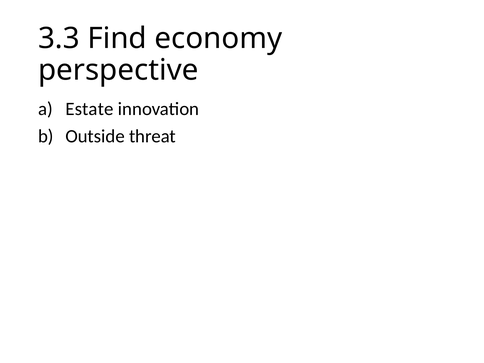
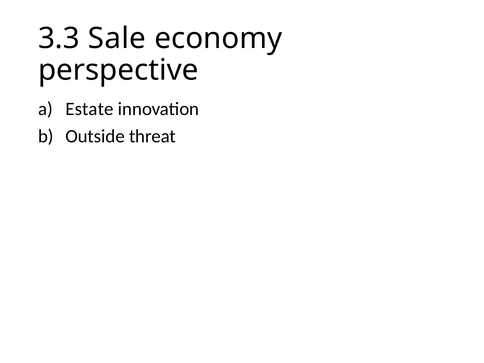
Find: Find -> Sale
